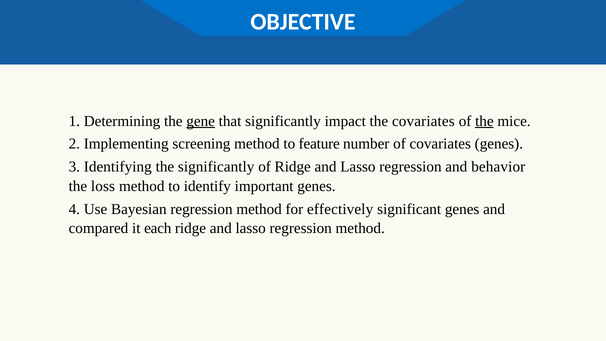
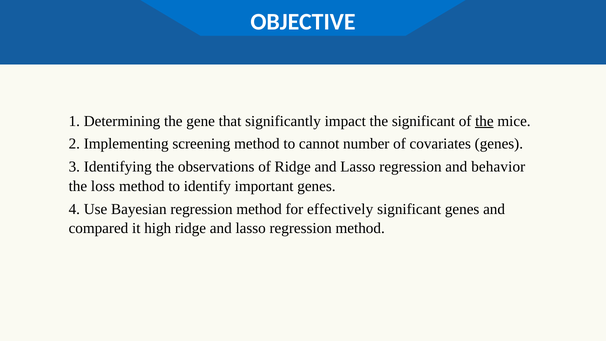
gene underline: present -> none
the covariates: covariates -> significant
feature: feature -> cannot
the significantly: significantly -> observations
each: each -> high
